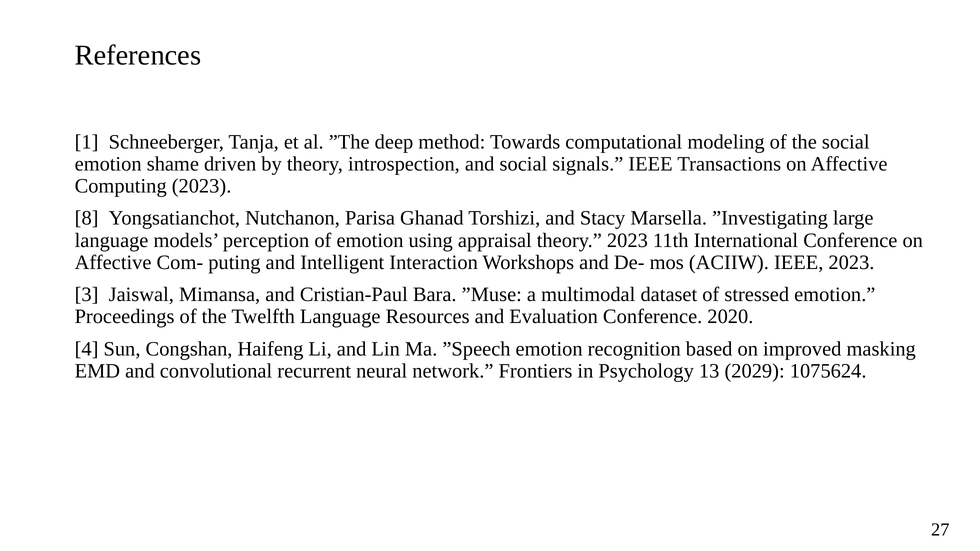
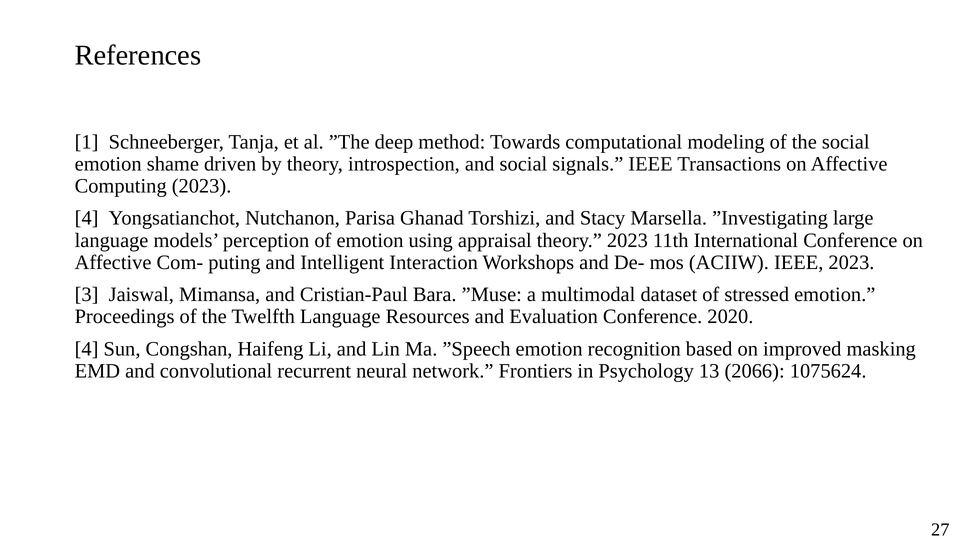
8 at (87, 218): 8 -> 4
2029: 2029 -> 2066
